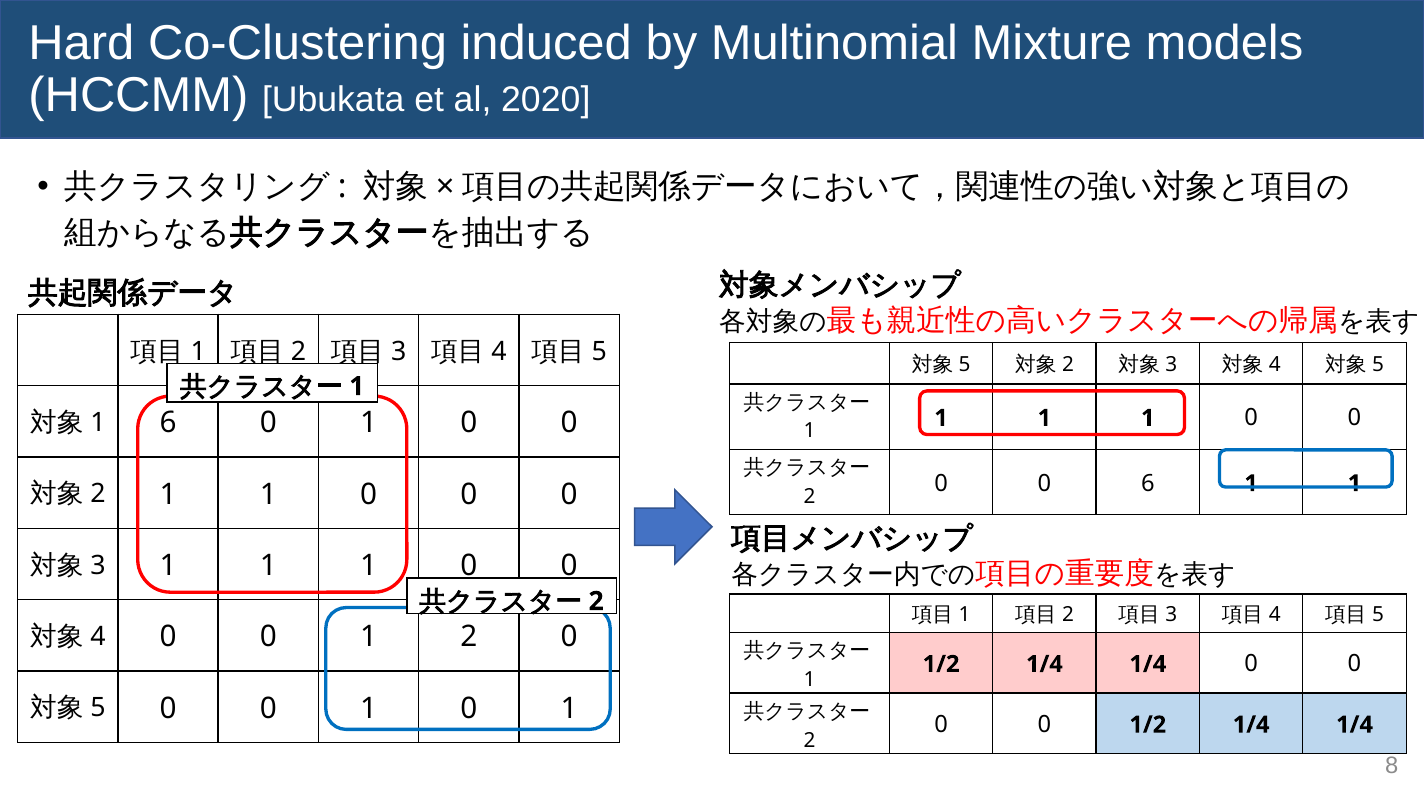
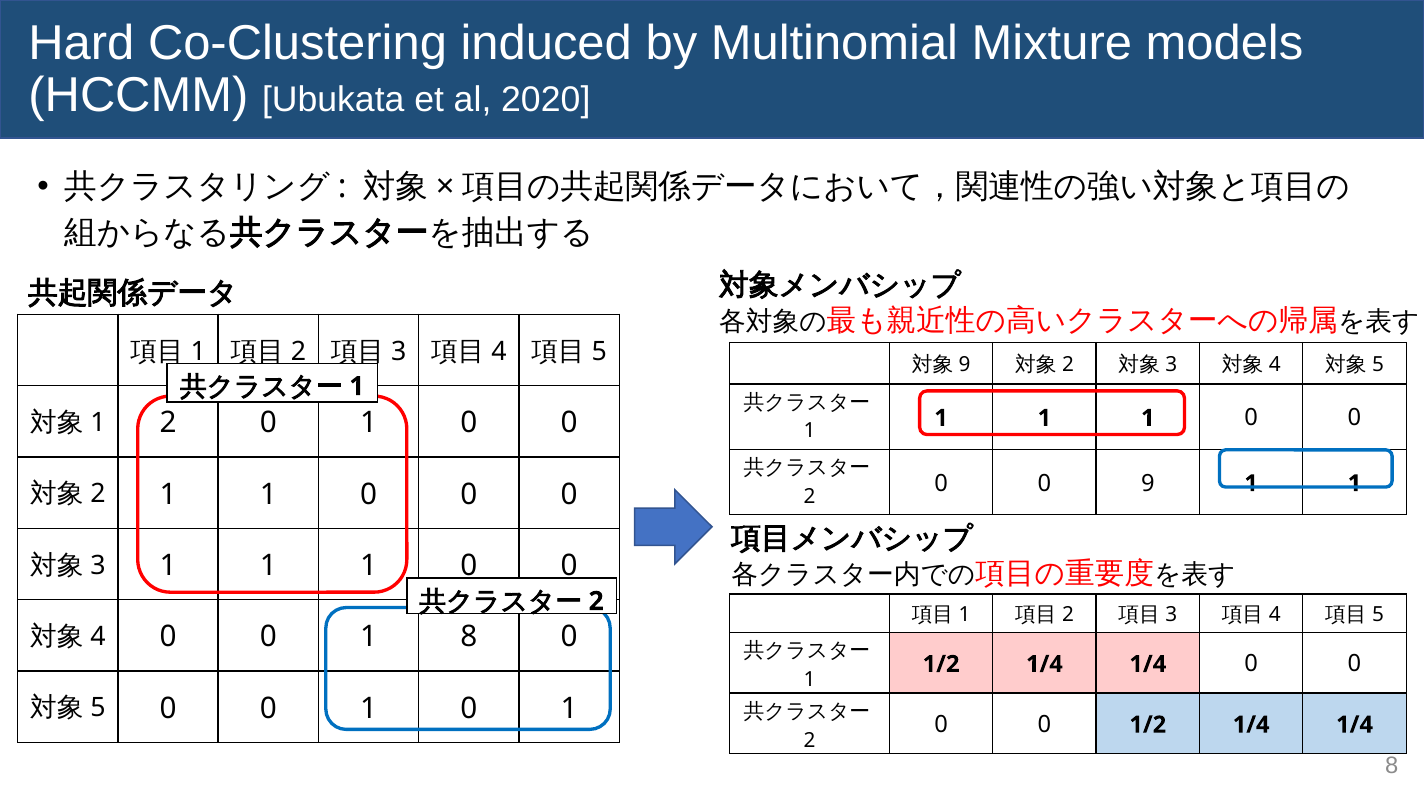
5 at (965, 364): 5 -> 9
1 6: 6 -> 2
0 6: 6 -> 9
1 2: 2 -> 8
